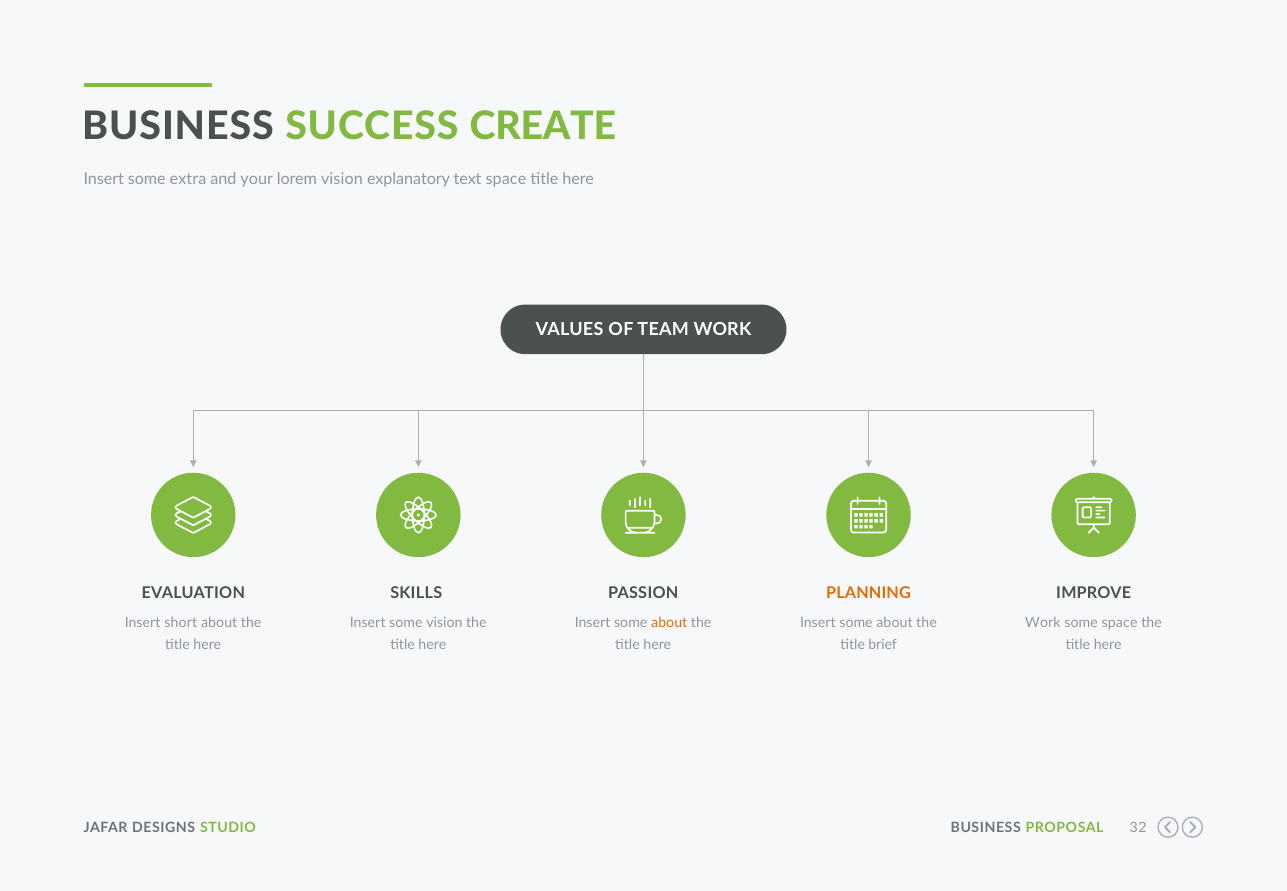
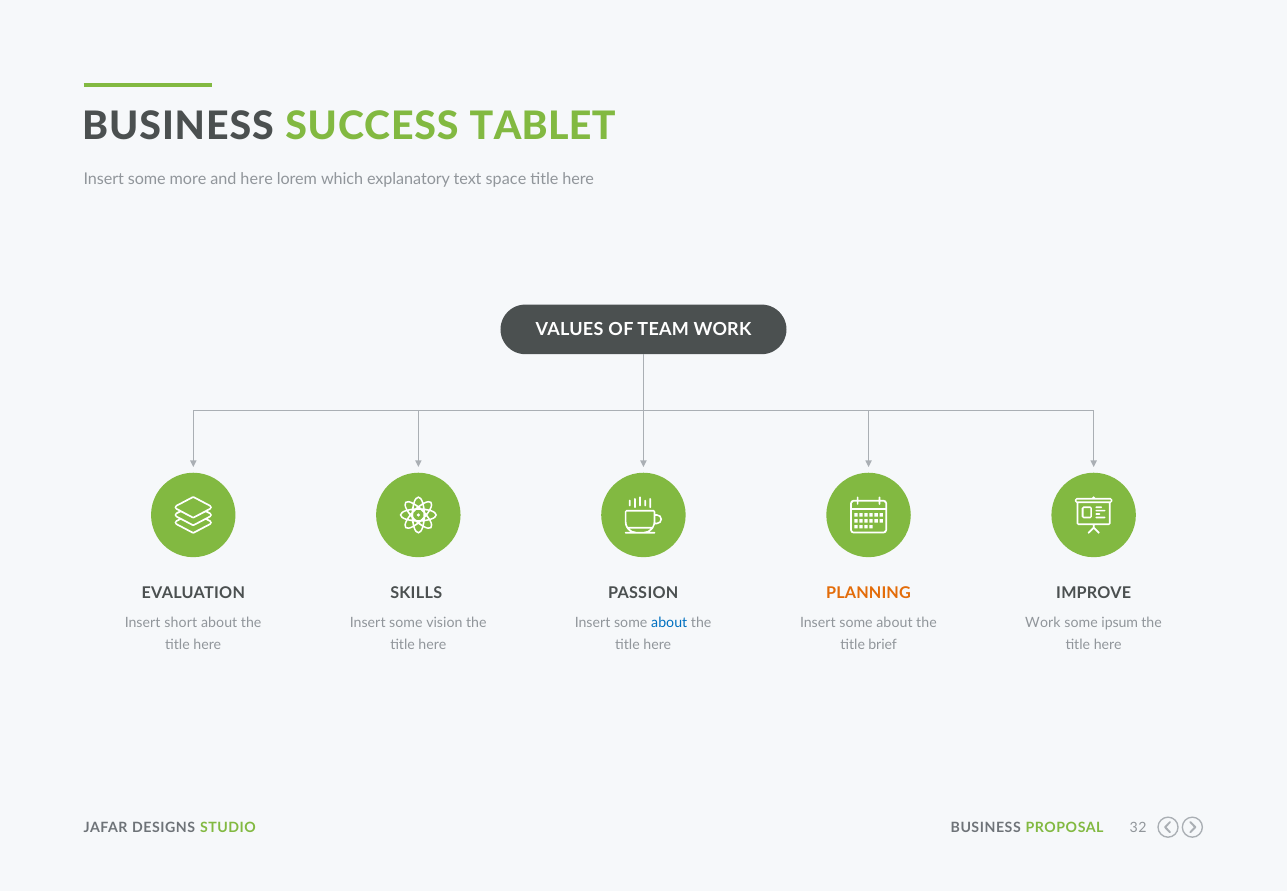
CREATE: CREATE -> TABLET
extra: extra -> more
and your: your -> here
lorem vision: vision -> which
about at (669, 623) colour: orange -> blue
some space: space -> ipsum
